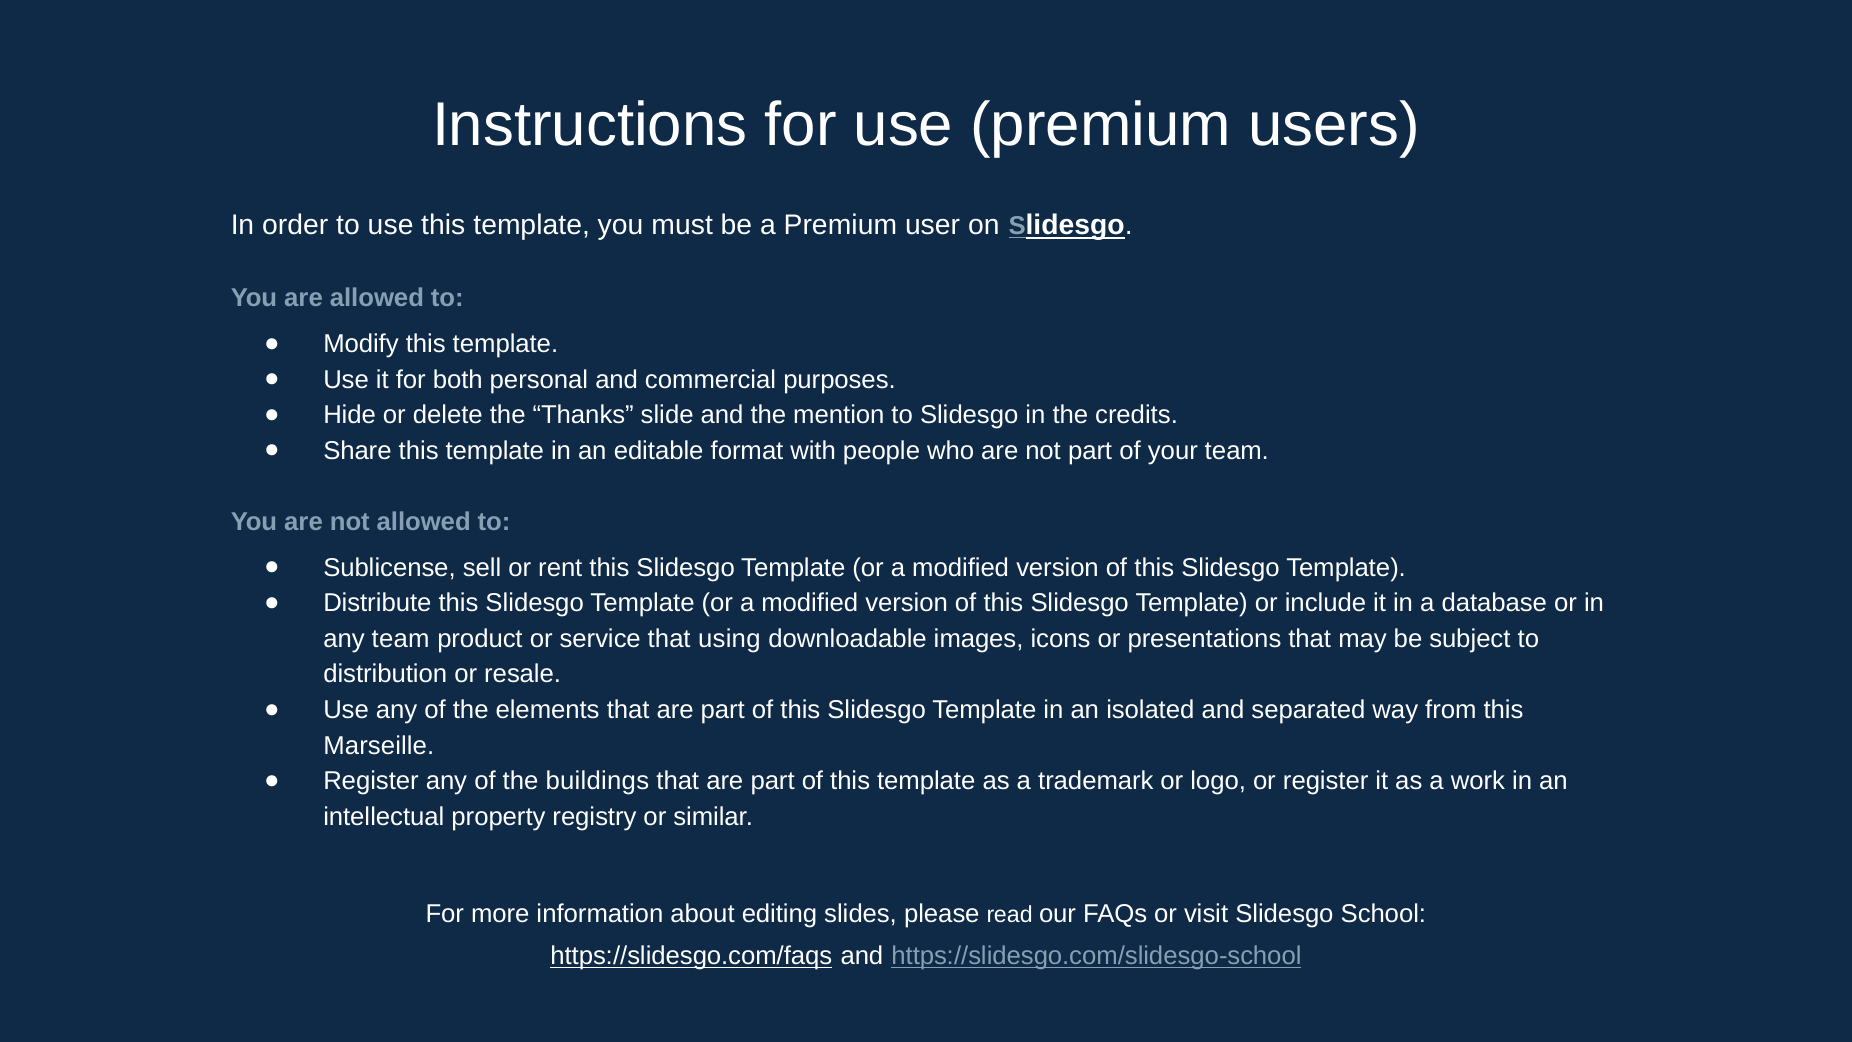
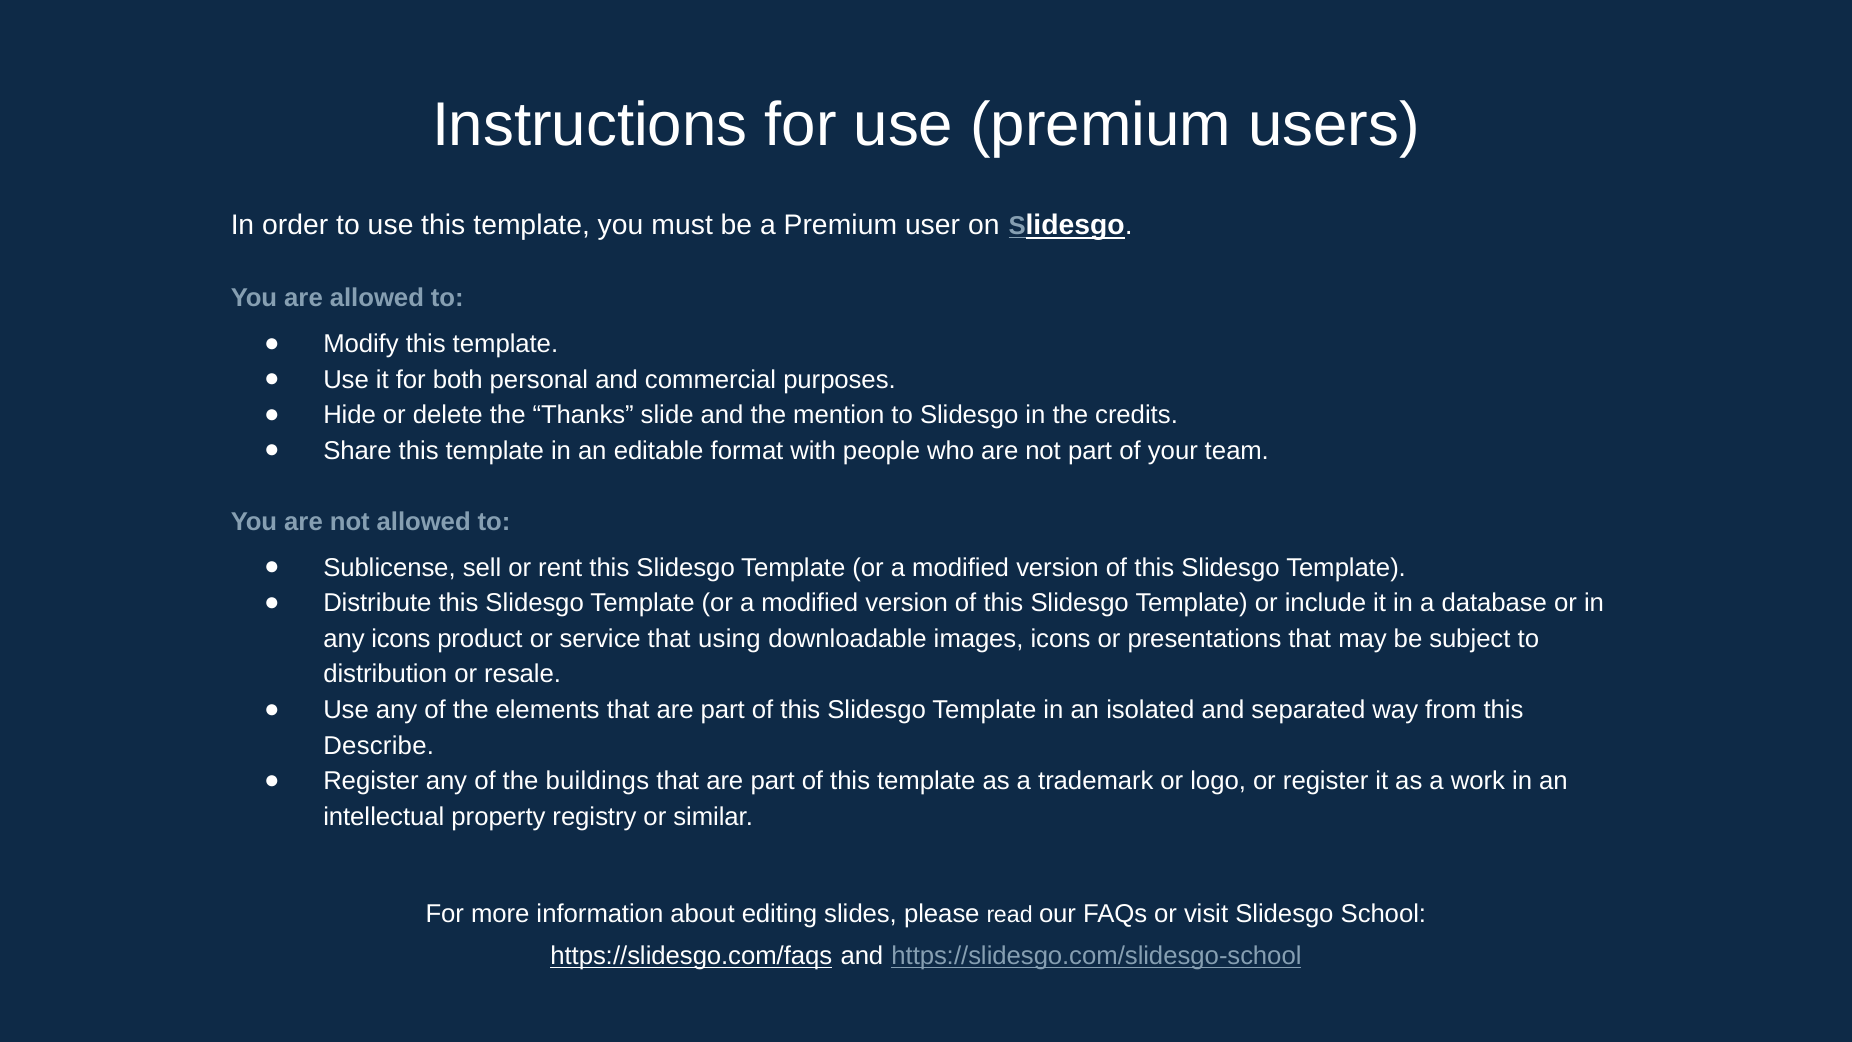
any team: team -> icons
Marseille: Marseille -> Describe
